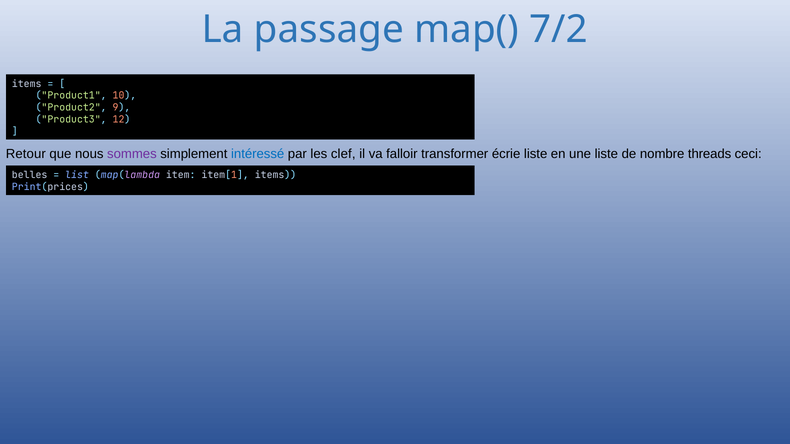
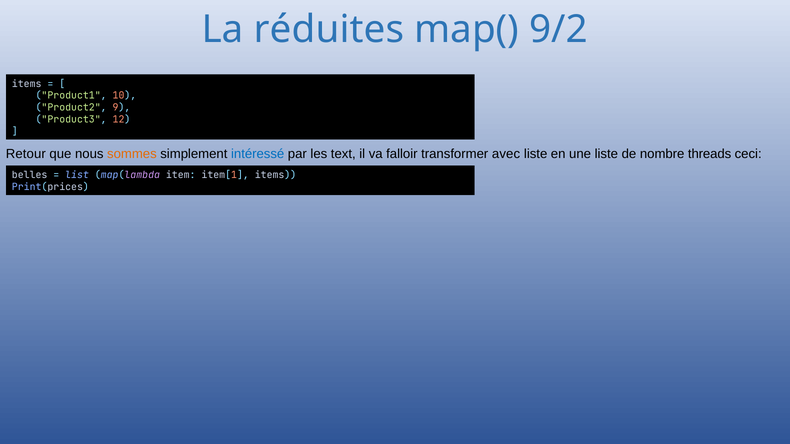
passage: passage -> réduites
7/2: 7/2 -> 9/2
sommes colour: purple -> orange
clef: clef -> text
écrie: écrie -> avec
